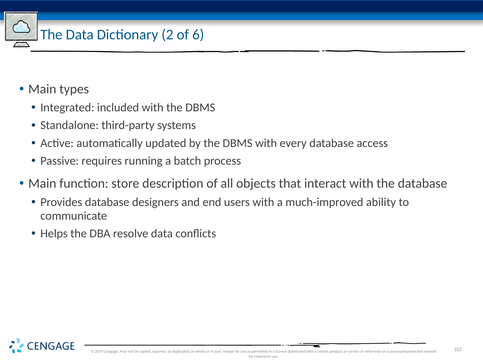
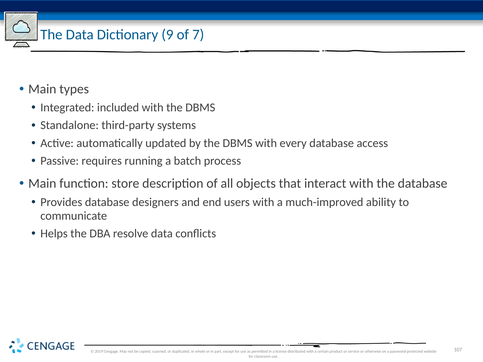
2: 2 -> 9
6: 6 -> 7
